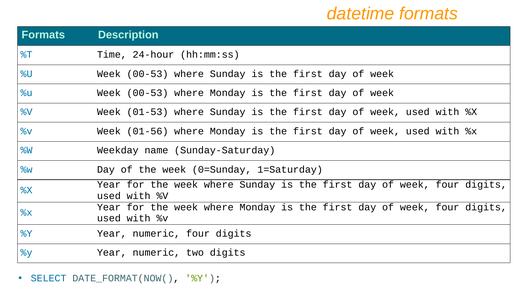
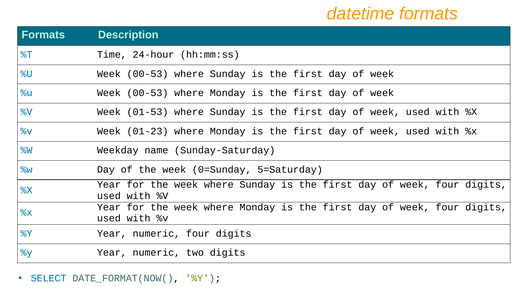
01-56: 01-56 -> 01-23
1=Saturday: 1=Saturday -> 5=Saturday
